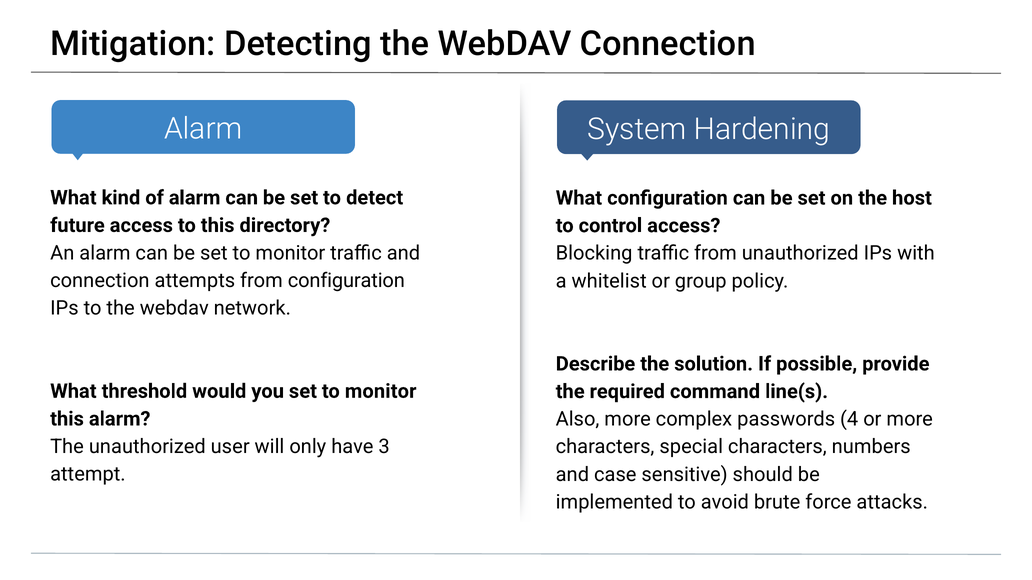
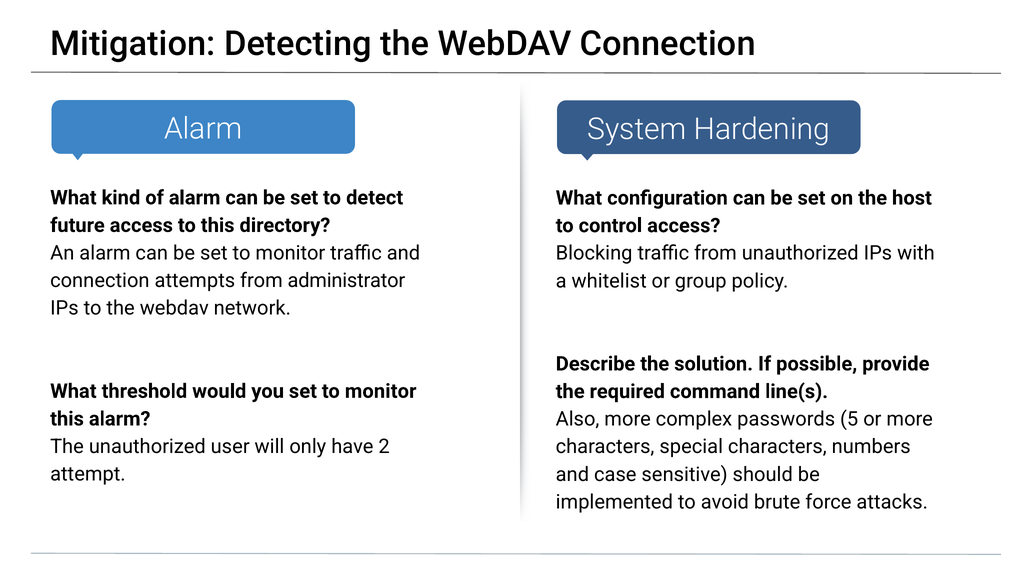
from configuration: configuration -> administrator
4: 4 -> 5
3: 3 -> 2
